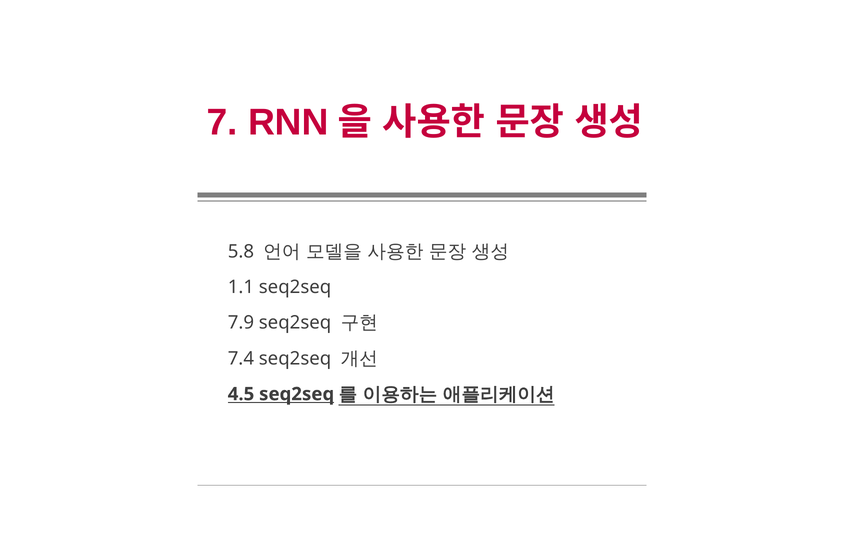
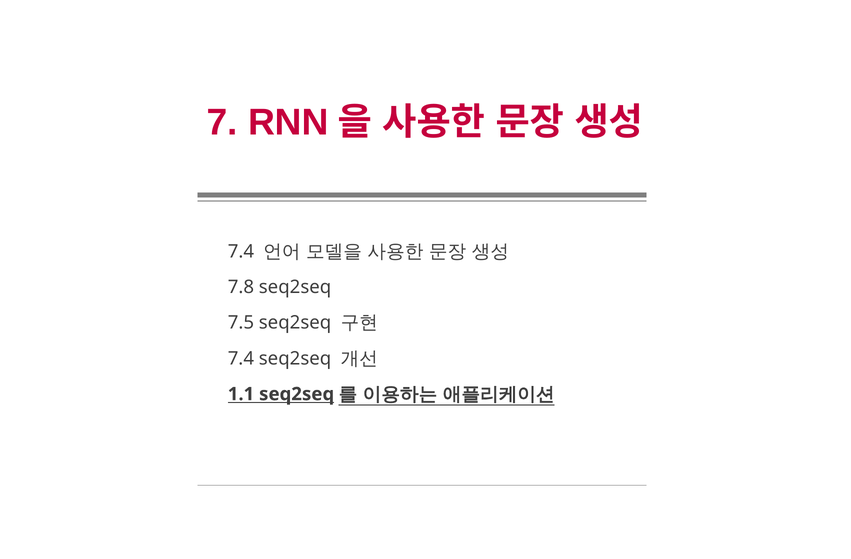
5.8 at (241, 252): 5.8 -> 7.4
1.1: 1.1 -> 7.8
7.9: 7.9 -> 7.5
4.5: 4.5 -> 1.1
